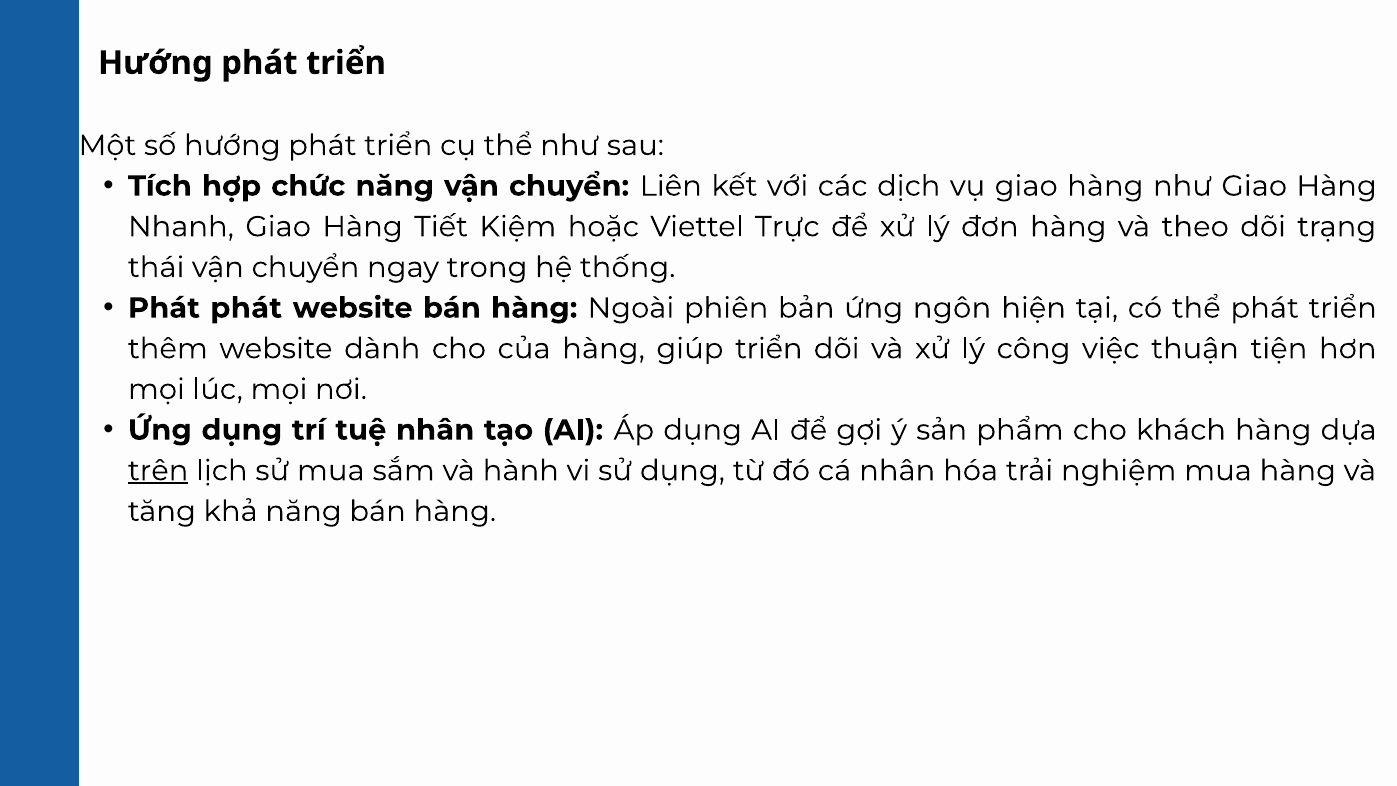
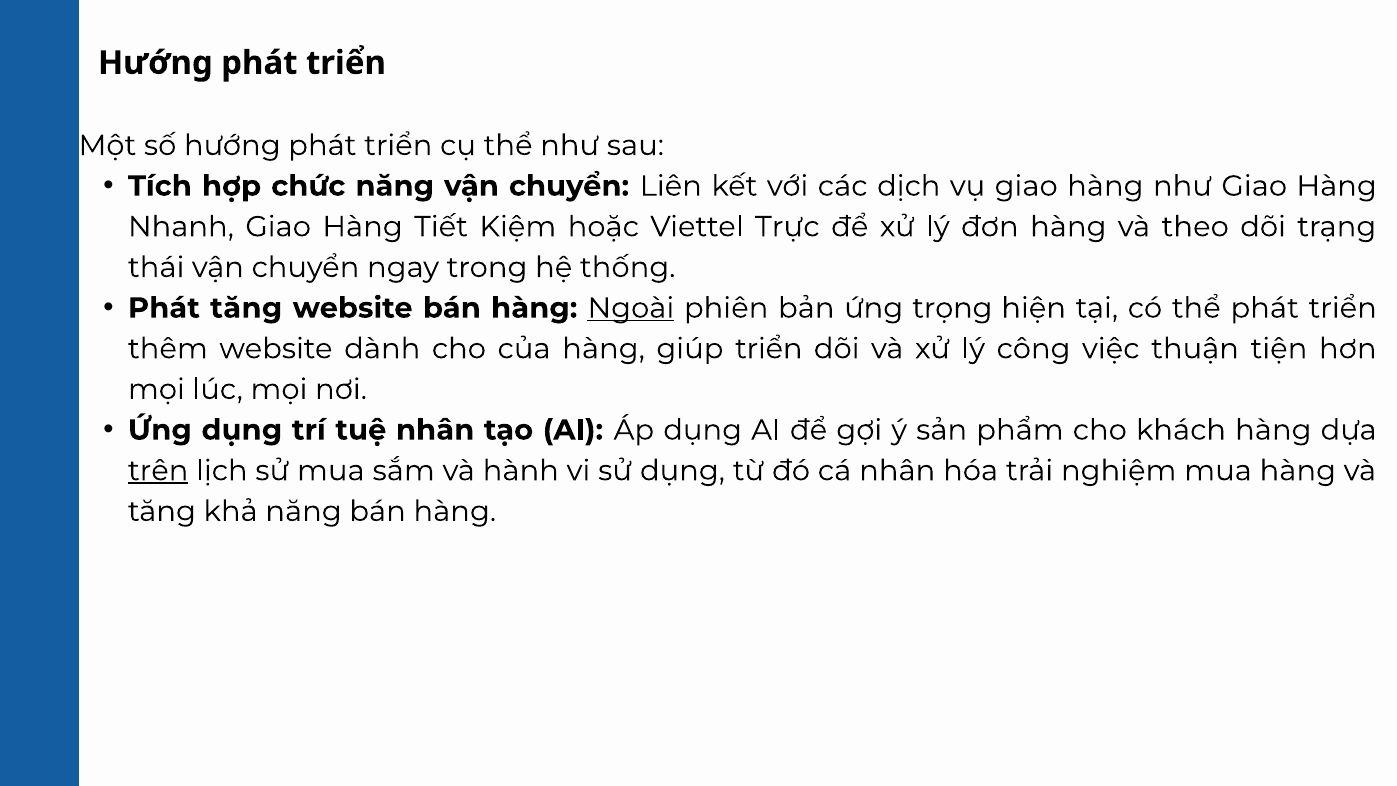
Phát phát: phát -> tăng
Ngoài underline: none -> present
ngôn: ngôn -> trọng
